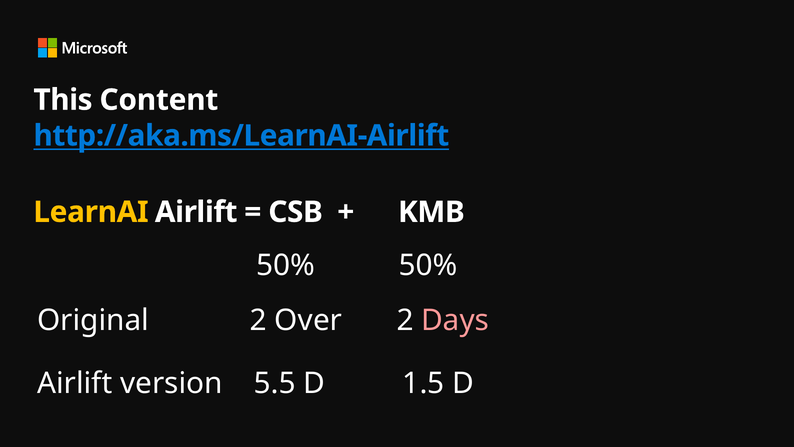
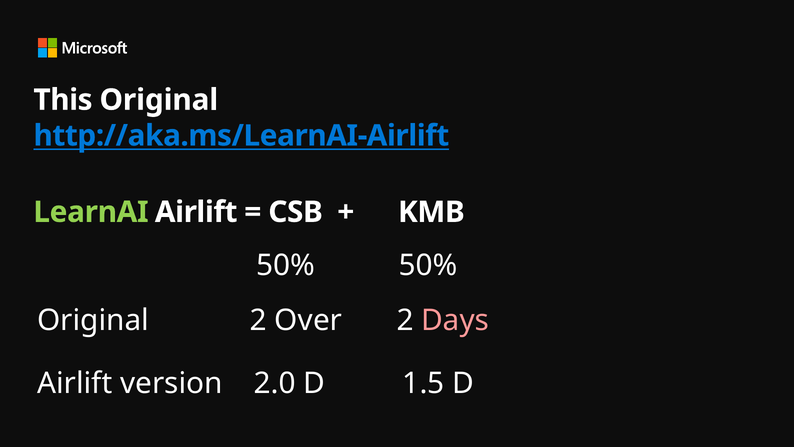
This Content: Content -> Original
LearnAI colour: yellow -> light green
5.5: 5.5 -> 2.0
